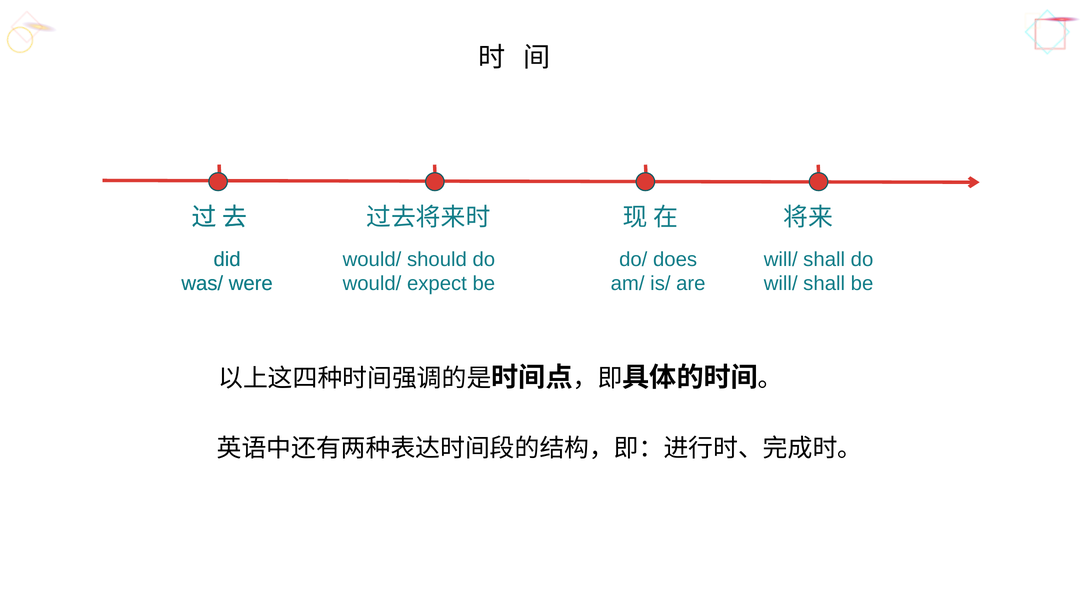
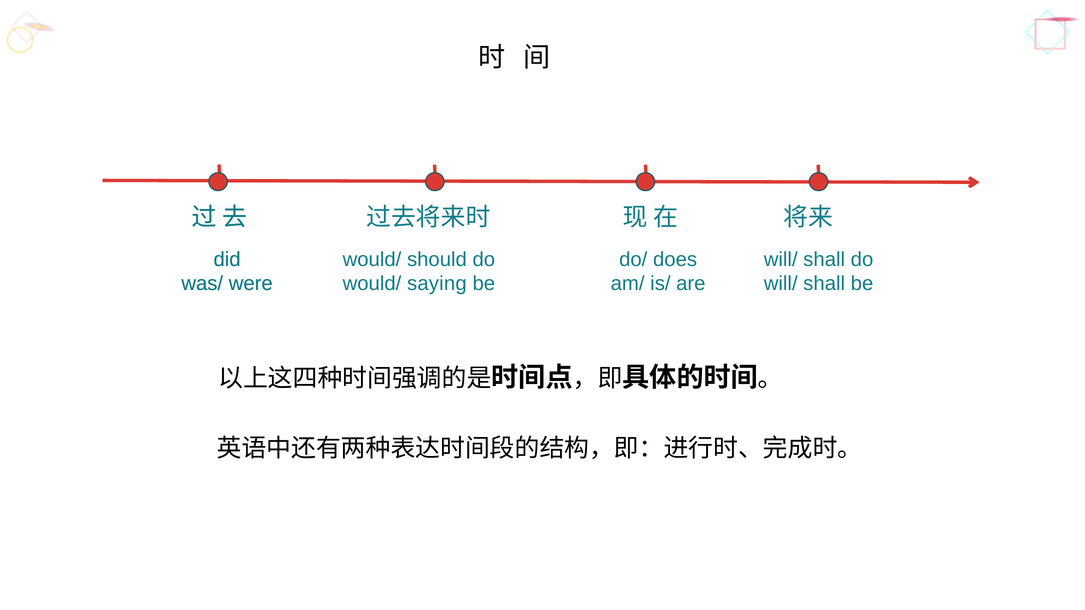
expect: expect -> saying
